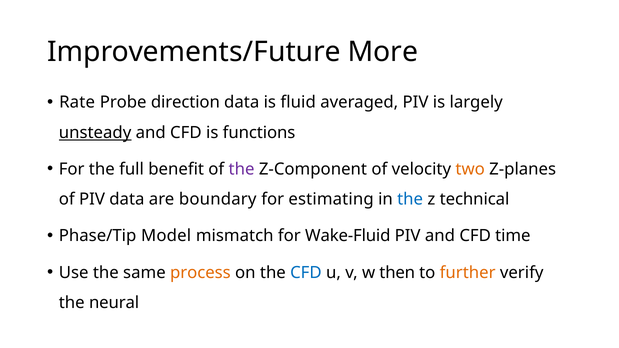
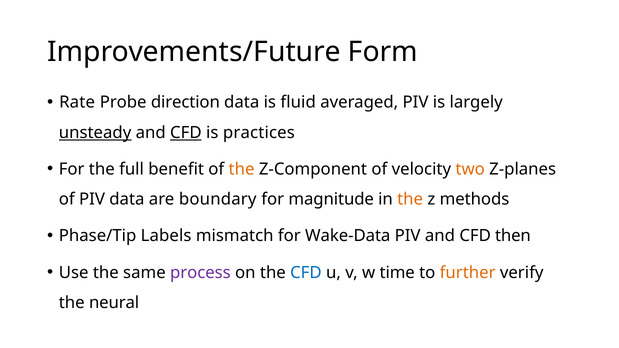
More: More -> Form
CFD at (186, 133) underline: none -> present
functions: functions -> practices
the at (242, 169) colour: purple -> orange
estimating: estimating -> magnitude
the at (410, 199) colour: blue -> orange
technical: technical -> methods
Model: Model -> Labels
Wake-Fluid: Wake-Fluid -> Wake-Data
time: time -> then
process colour: orange -> purple
then: then -> time
